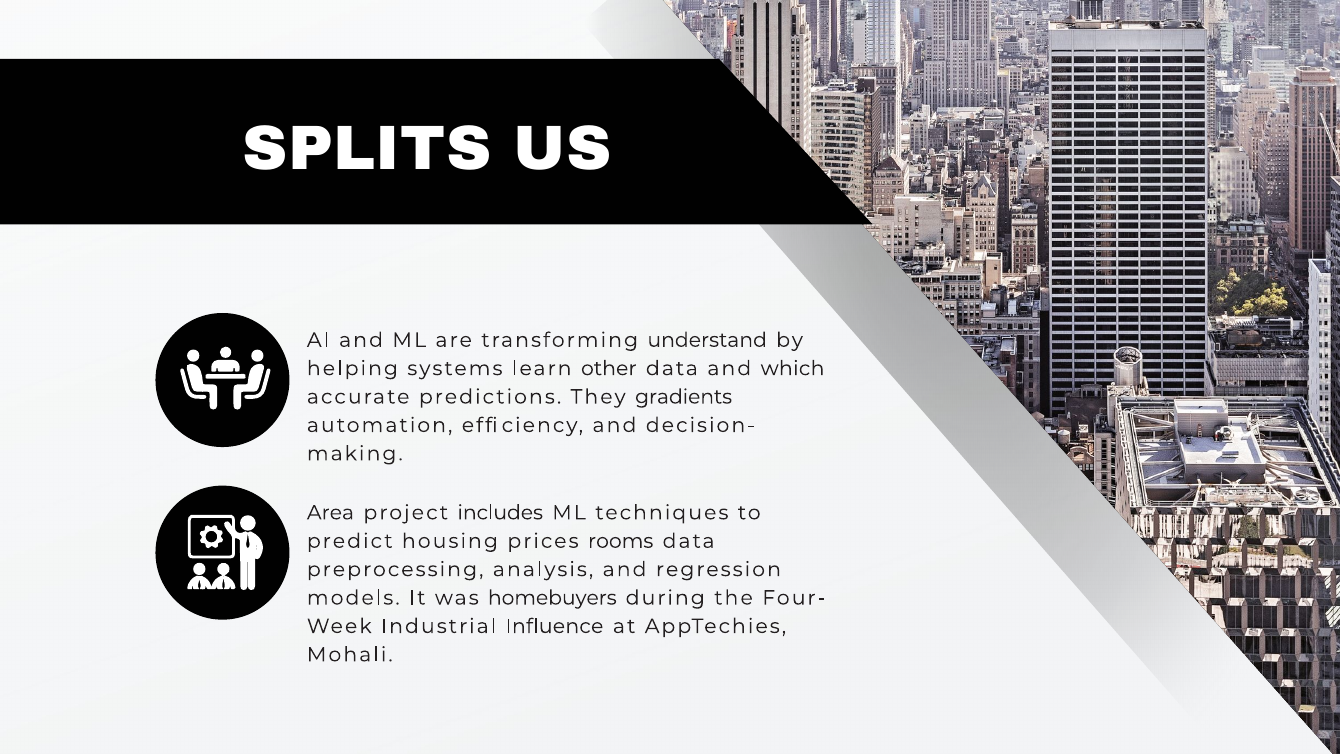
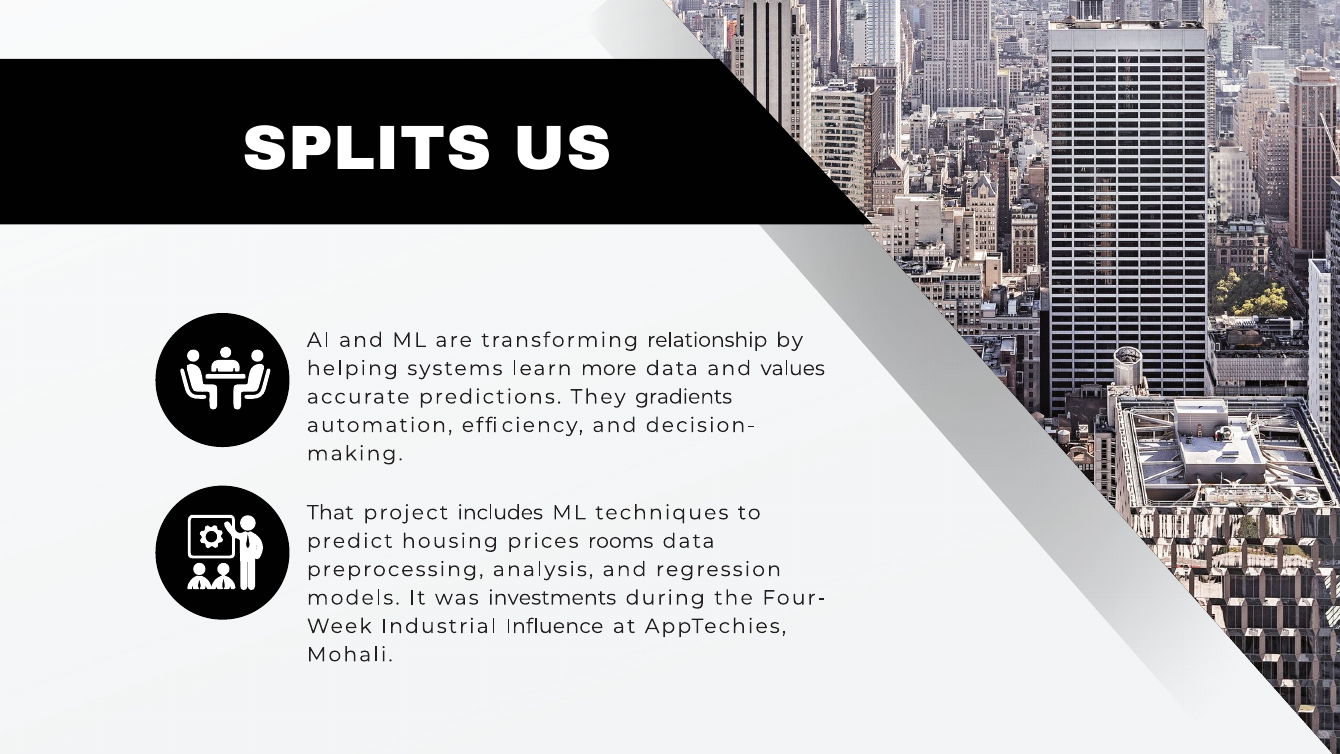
understand: understand -> relationship
other: other -> more
which: which -> values
Area: Area -> That
homebuyers: homebuyers -> investments
